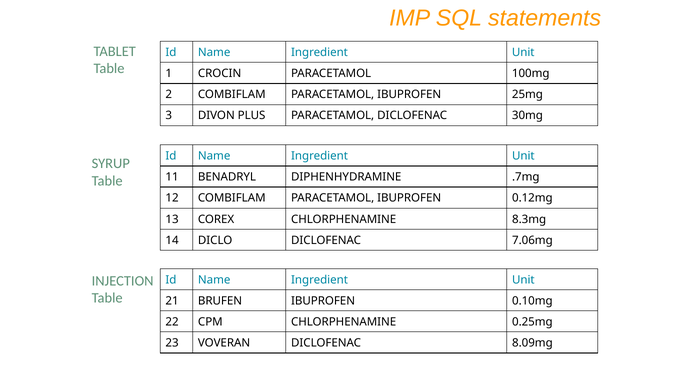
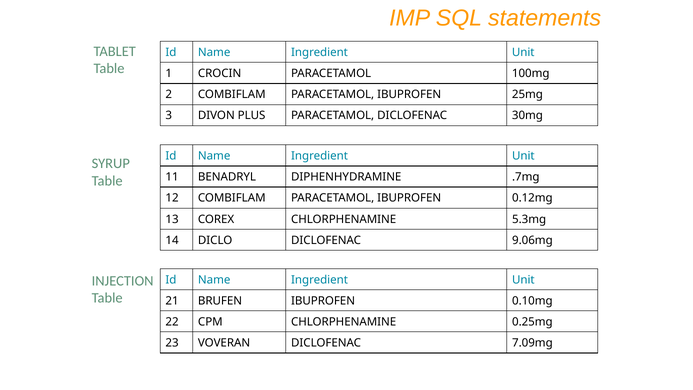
8.3mg: 8.3mg -> 5.3mg
7.06mg: 7.06mg -> 9.06mg
8.09mg: 8.09mg -> 7.09mg
